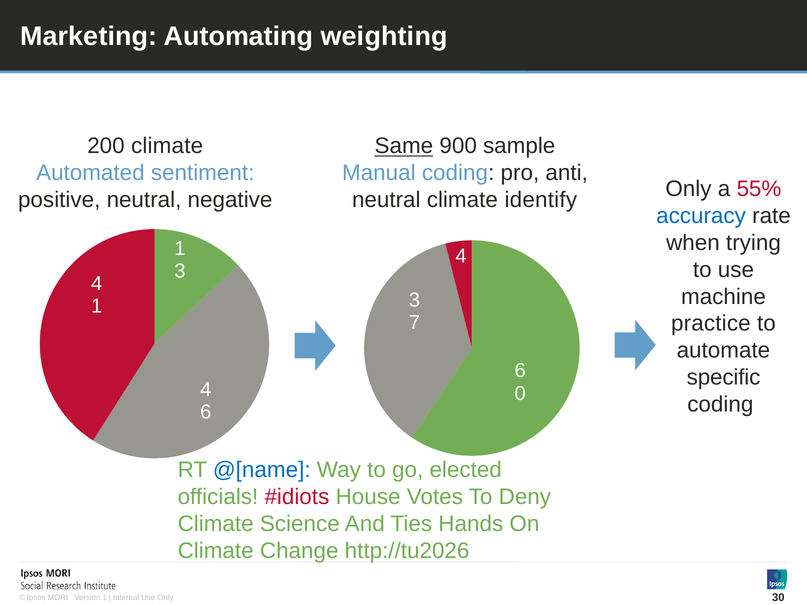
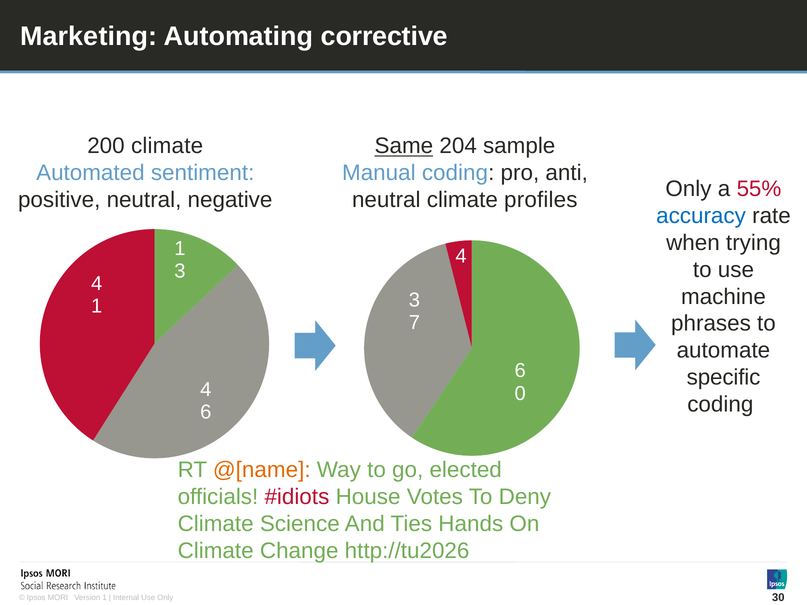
weighting: weighting -> corrective
900: 900 -> 204
identify: identify -> profiles
practice: practice -> phrases
@[name colour: blue -> orange
